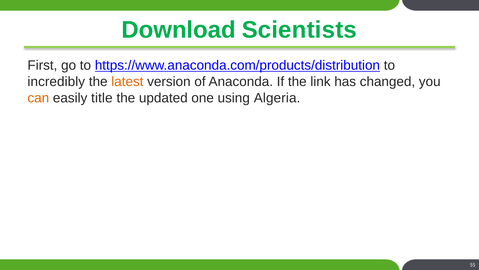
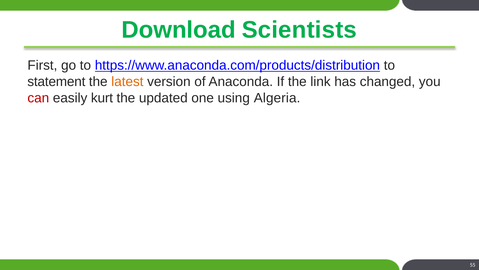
incredibly: incredibly -> statement
can colour: orange -> red
title: title -> kurt
